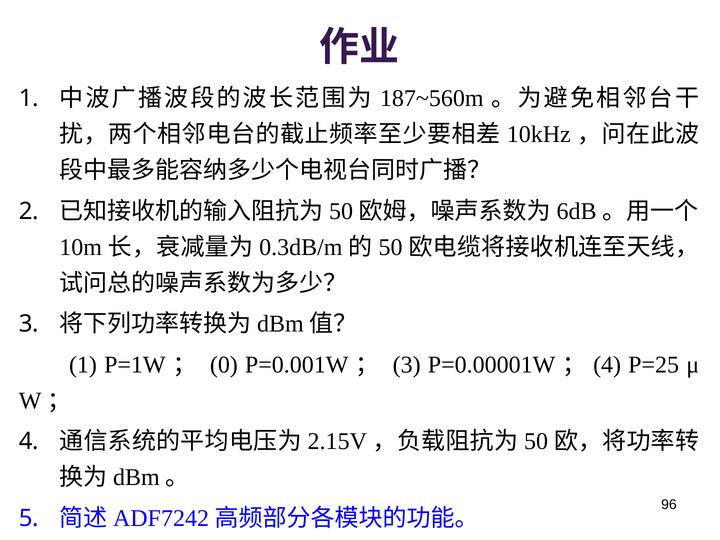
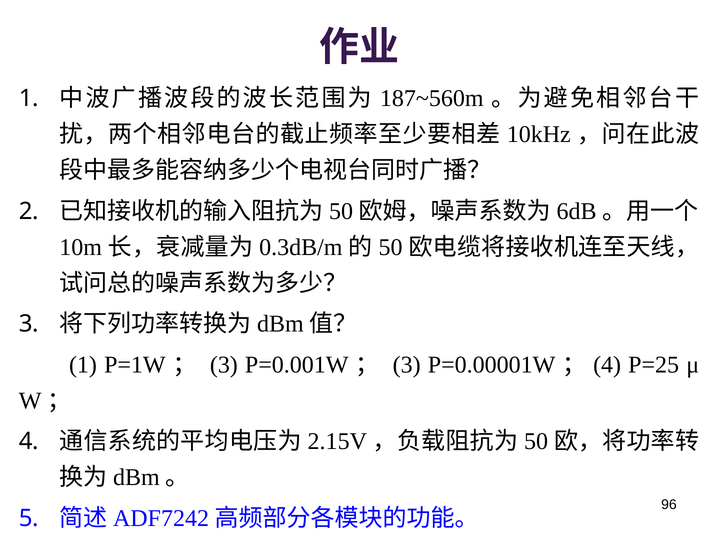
0 at (224, 365): 0 -> 3
